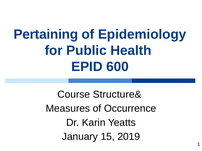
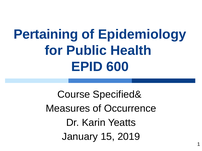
Structure&: Structure& -> Specified&
